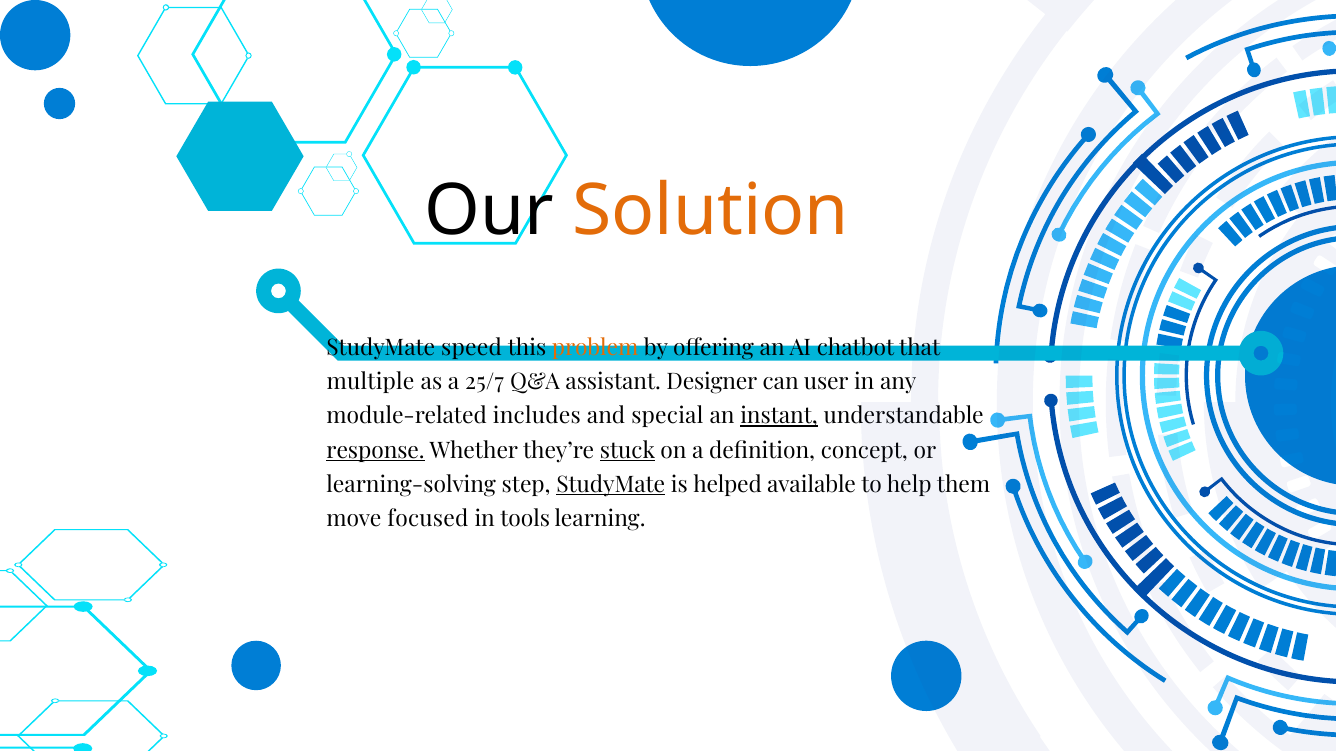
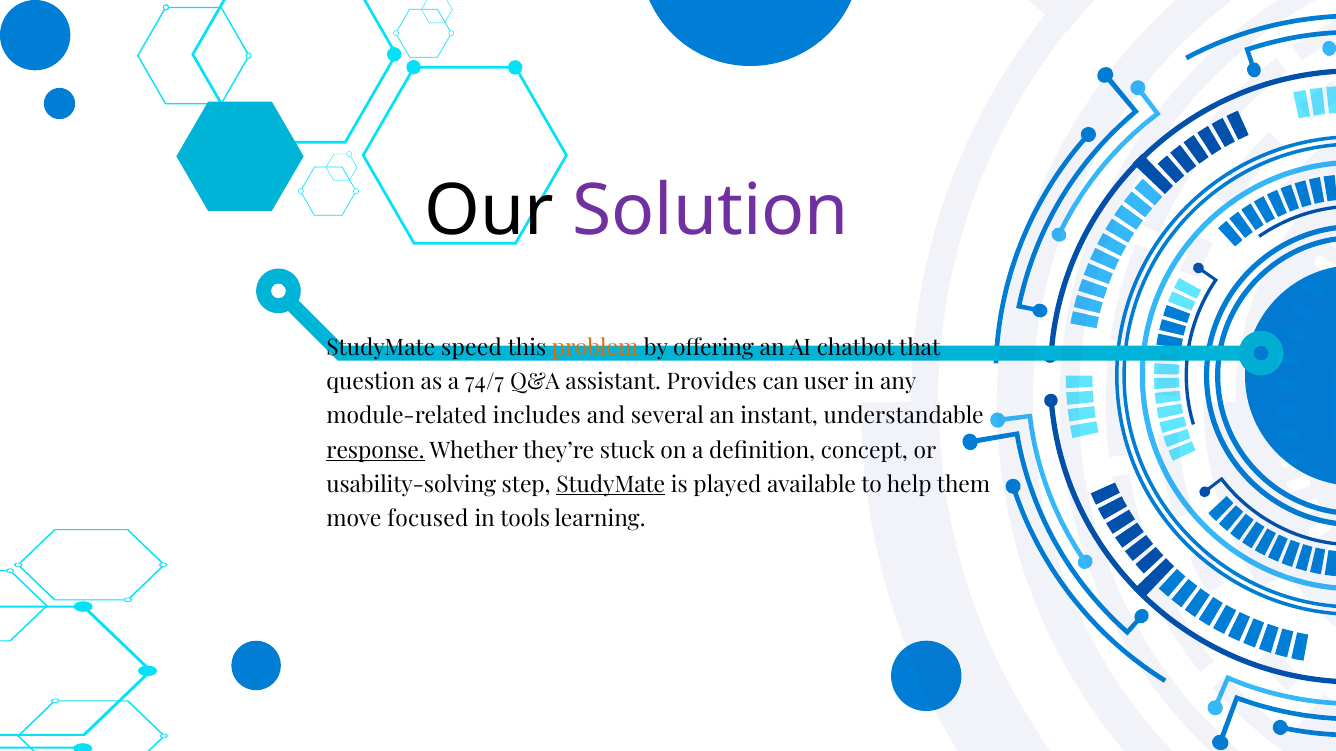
Solution colour: orange -> purple
multiple: multiple -> question
25/7: 25/7 -> 74/7
Designer: Designer -> Provides
special: special -> several
instant underline: present -> none
stuck underline: present -> none
learning-solving: learning-solving -> usability-solving
helped: helped -> played
